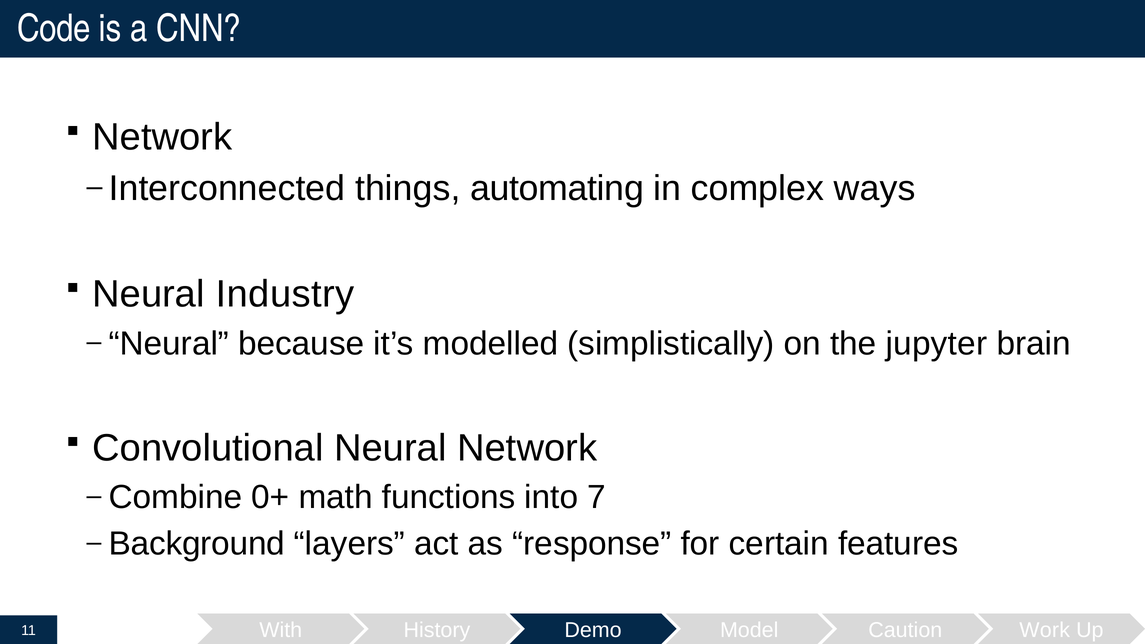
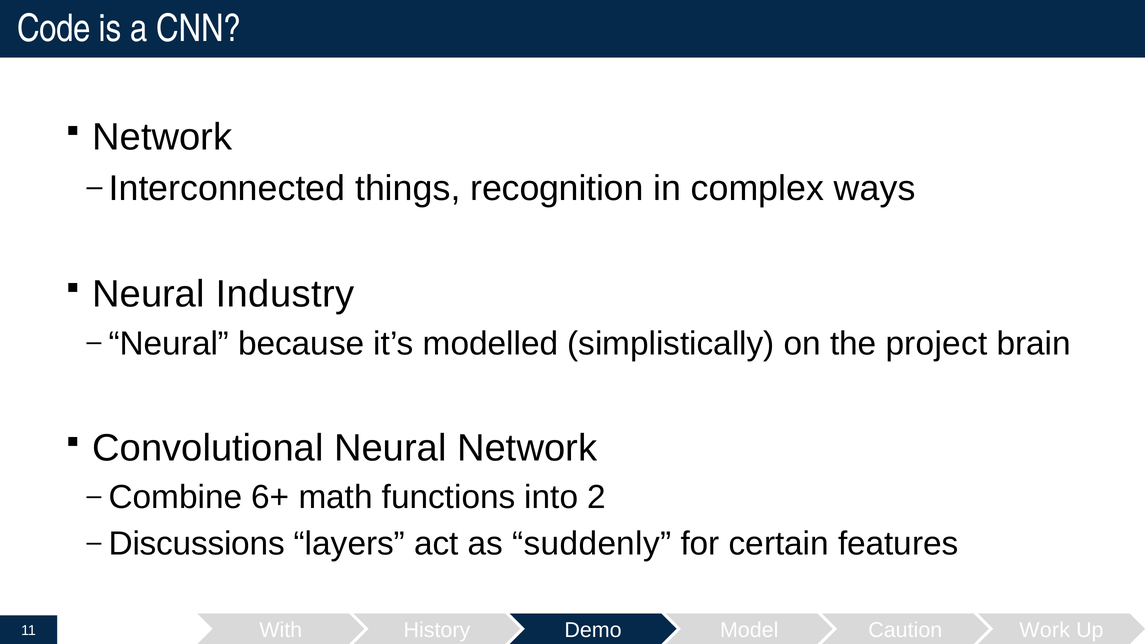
automating: automating -> recognition
jupyter: jupyter -> project
0+: 0+ -> 6+
7: 7 -> 2
Background: Background -> Discussions
response: response -> suddenly
